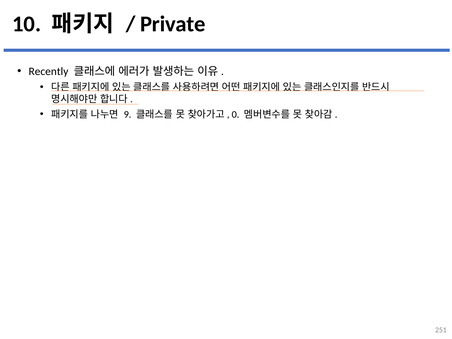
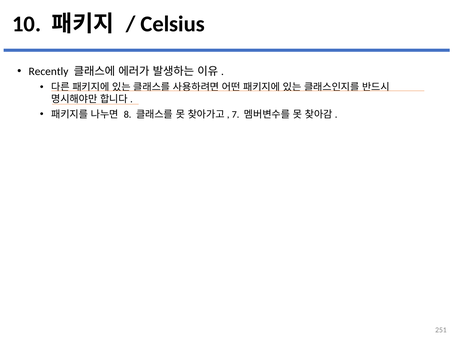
Private: Private -> Celsius
9: 9 -> 8
0: 0 -> 7
